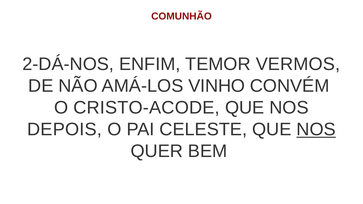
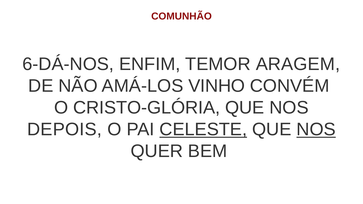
2-DÁ-NOS: 2-DÁ-NOS -> 6-DÁ-NOS
VERMOS: VERMOS -> ARAGEM
CRISTO-ACODE: CRISTO-ACODE -> CRISTO-GLÓRIA
CELESTE underline: none -> present
